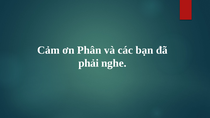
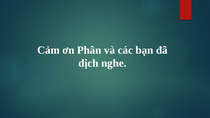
phải: phải -> dịch
